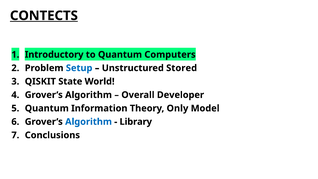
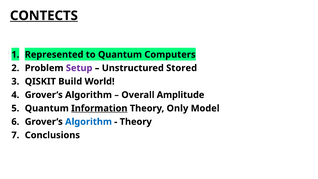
Introductory: Introductory -> Represented
Setup colour: blue -> purple
State: State -> Build
Developer: Developer -> Amplitude
Information underline: none -> present
Library at (136, 122): Library -> Theory
